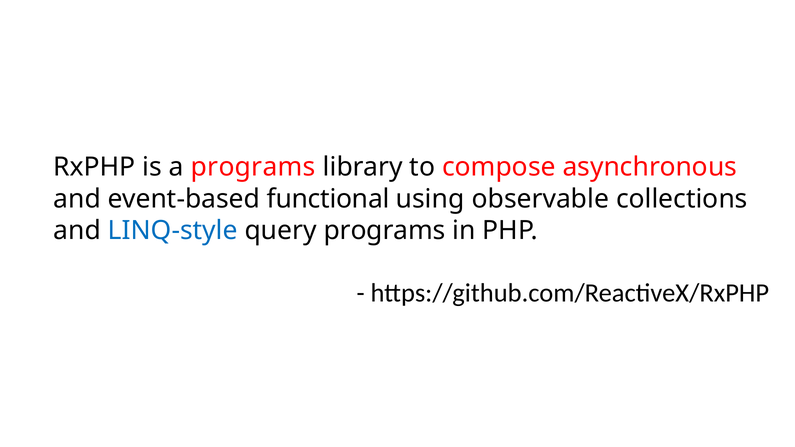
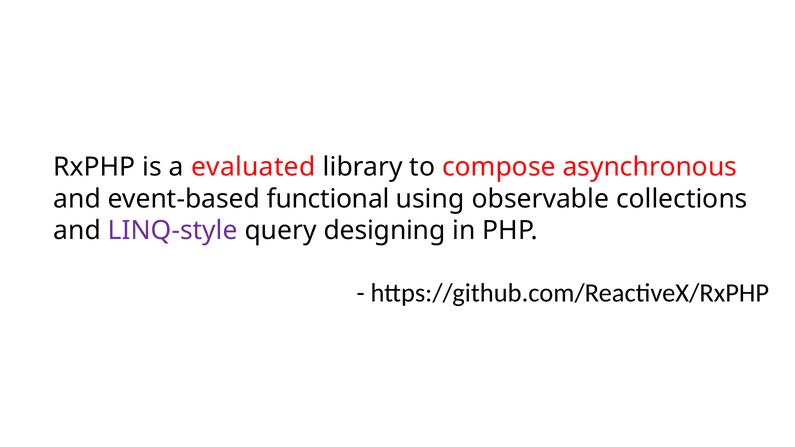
a programs: programs -> evaluated
LINQ-style colour: blue -> purple
query programs: programs -> designing
